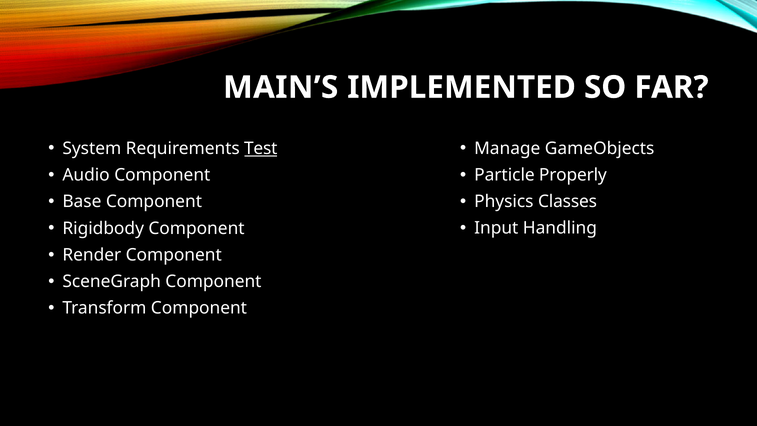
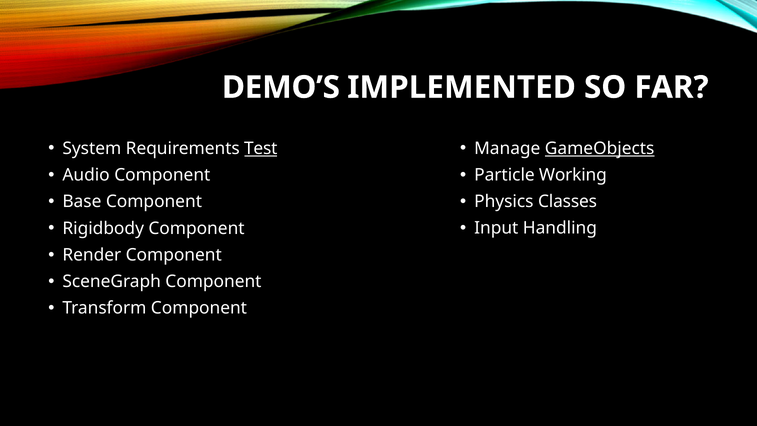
MAIN’S: MAIN’S -> DEMO’S
GameObjects underline: none -> present
Properly: Properly -> Working
